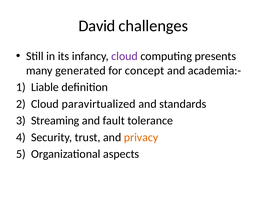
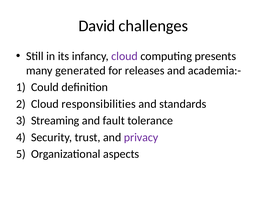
concept: concept -> releases
Liable: Liable -> Could
paravirtualized: paravirtualized -> responsibilities
privacy colour: orange -> purple
